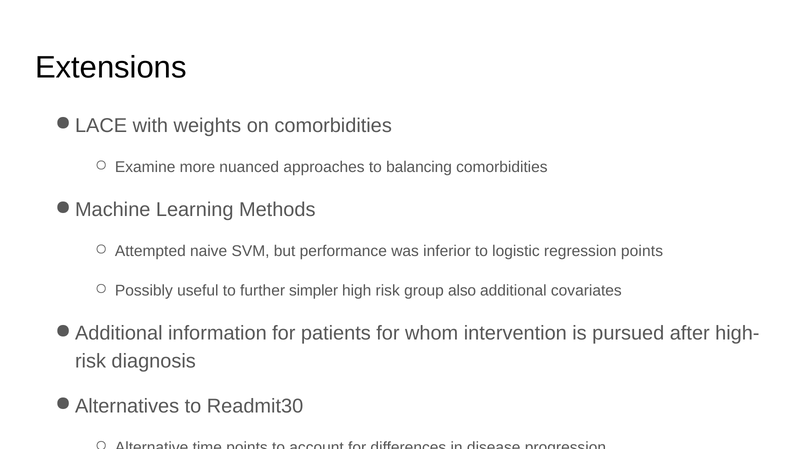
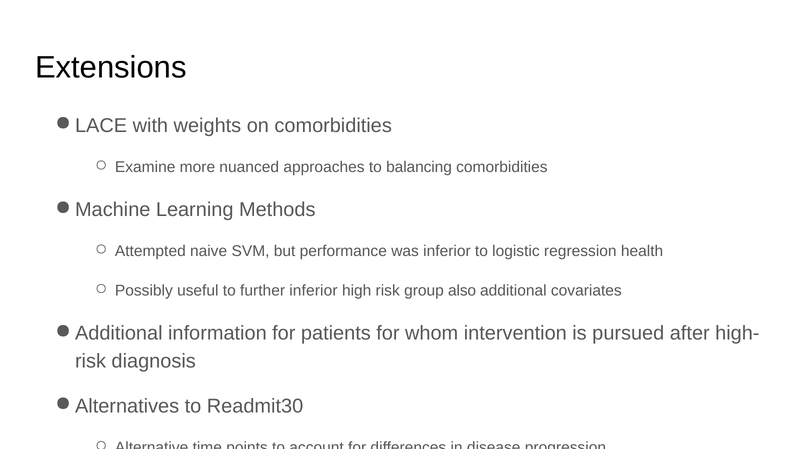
regression points: points -> health
further simpler: simpler -> inferior
